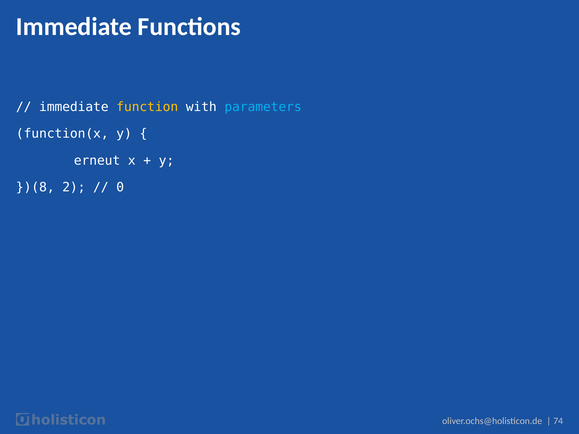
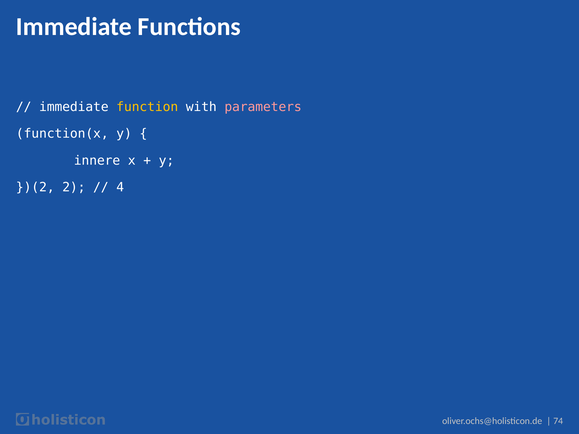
parameters colour: light blue -> pink
erneut: erneut -> innere
})(8: })(8 -> })(2
0: 0 -> 4
